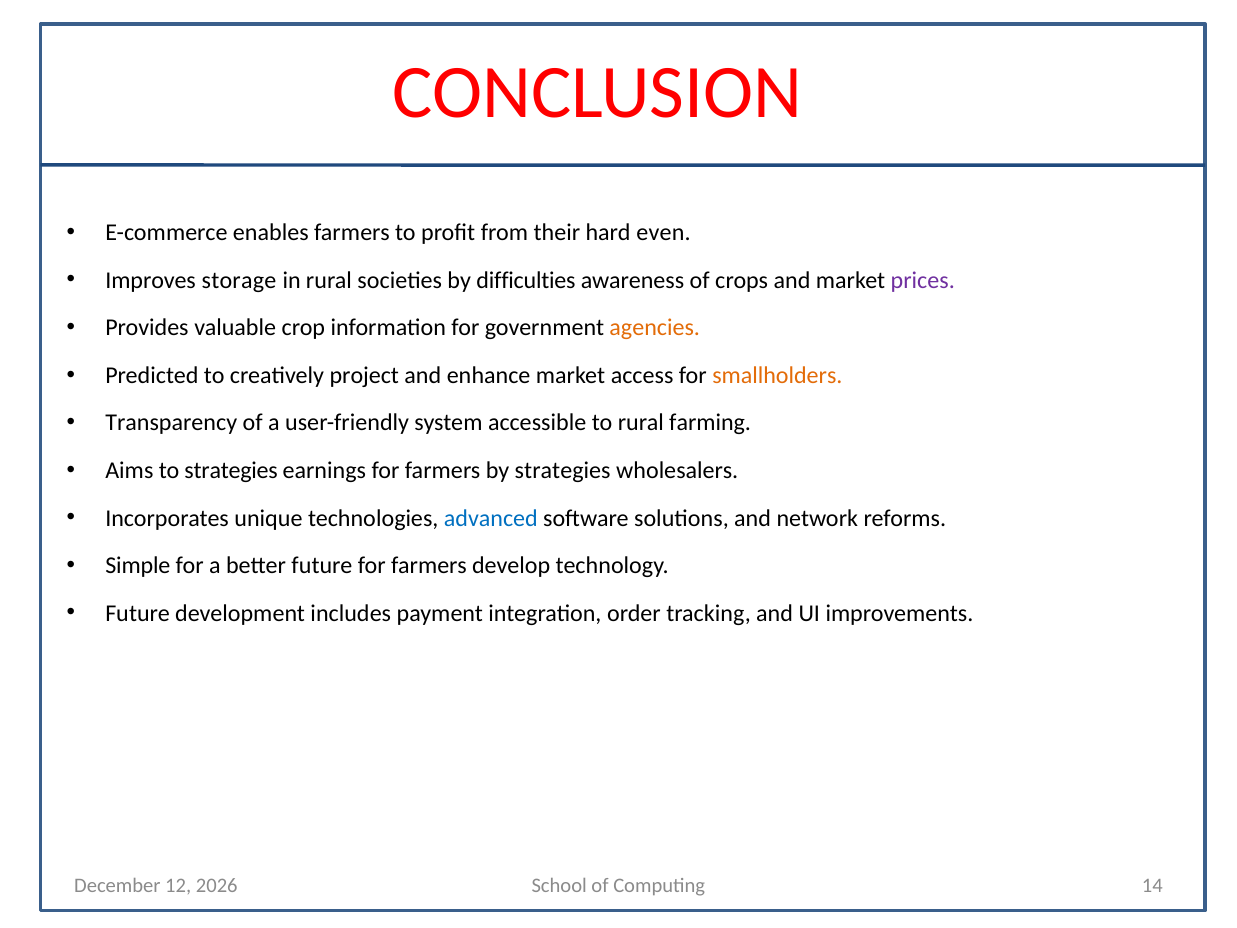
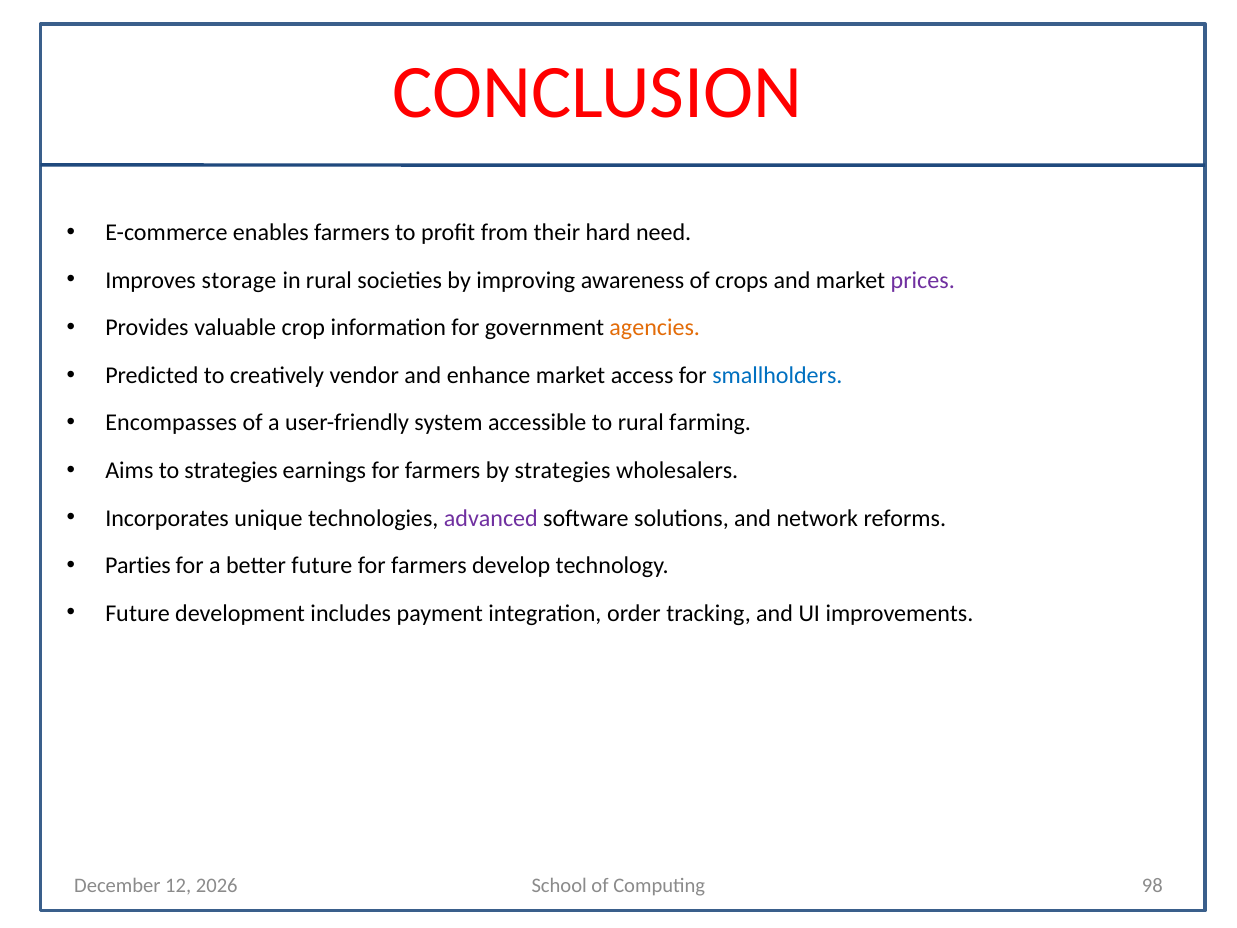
even: even -> need
difficulties: difficulties -> improving
project: project -> vendor
smallholders colour: orange -> blue
Transparency: Transparency -> Encompasses
advanced colour: blue -> purple
Simple: Simple -> Parties
14: 14 -> 98
